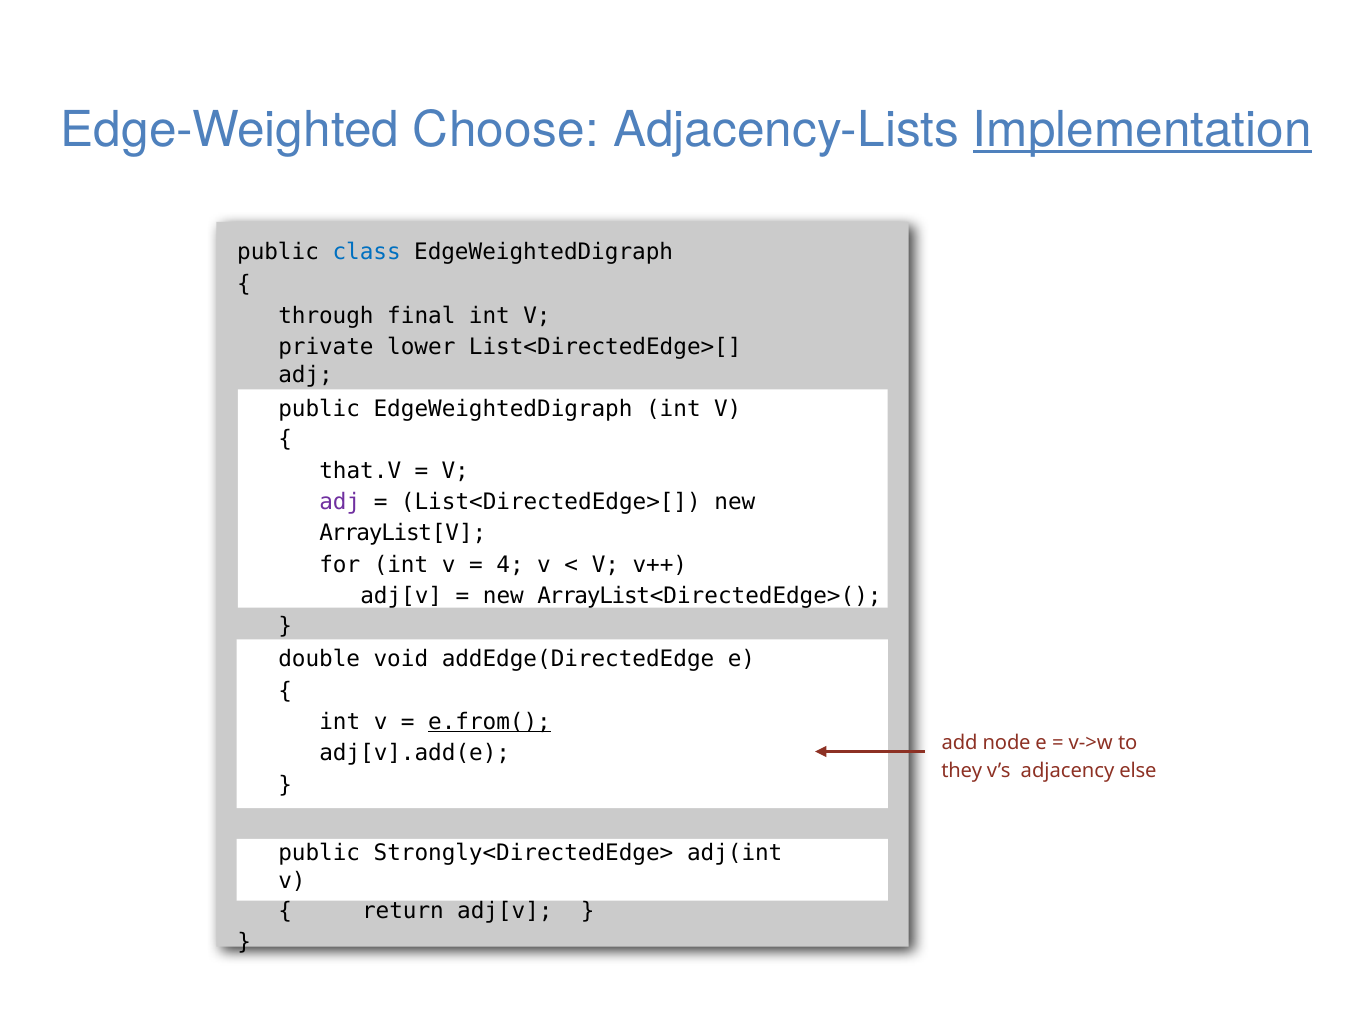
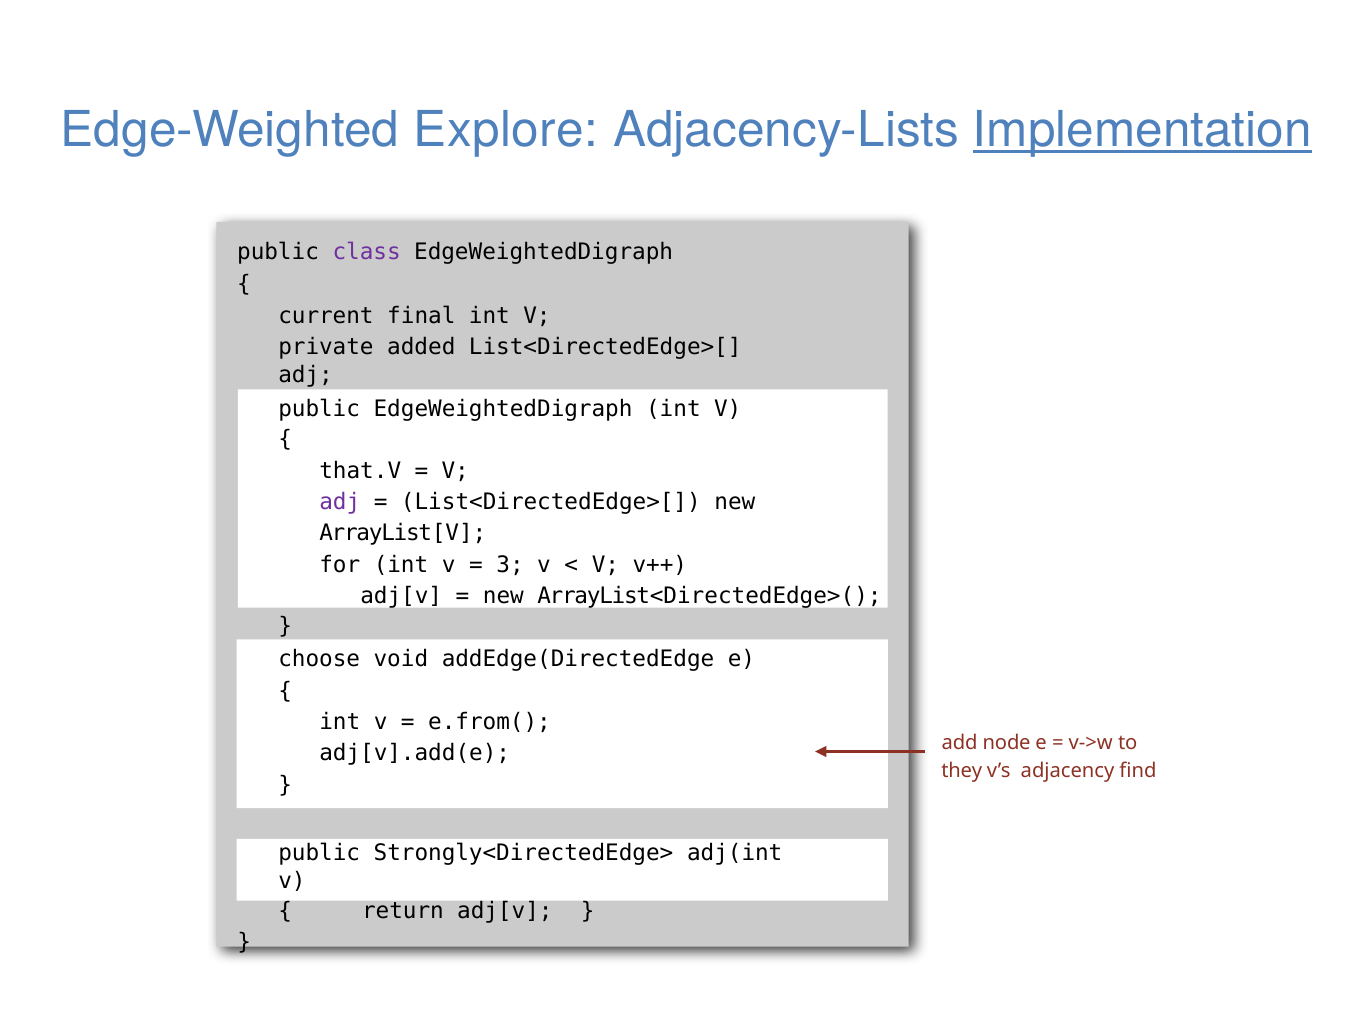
Choose: Choose -> Explore
class colour: blue -> purple
through: through -> current
lower: lower -> added
4: 4 -> 3
double: double -> choose
e.from( underline: present -> none
else: else -> find
